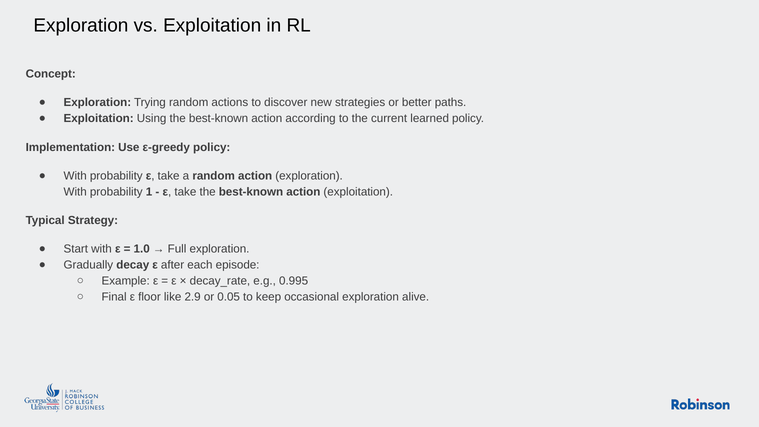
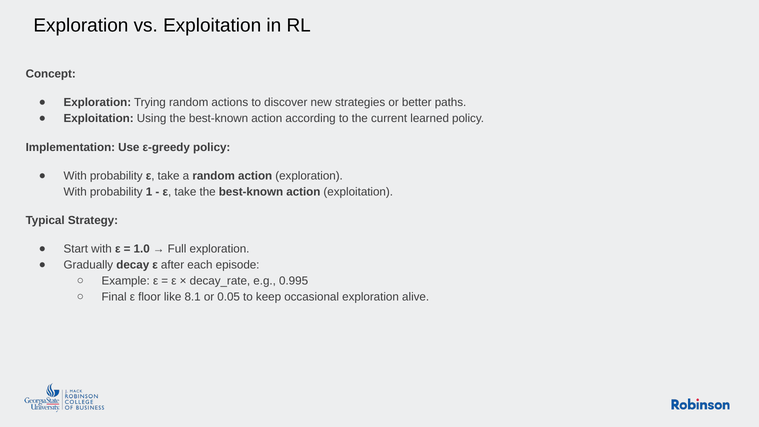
2.9: 2.9 -> 8.1
